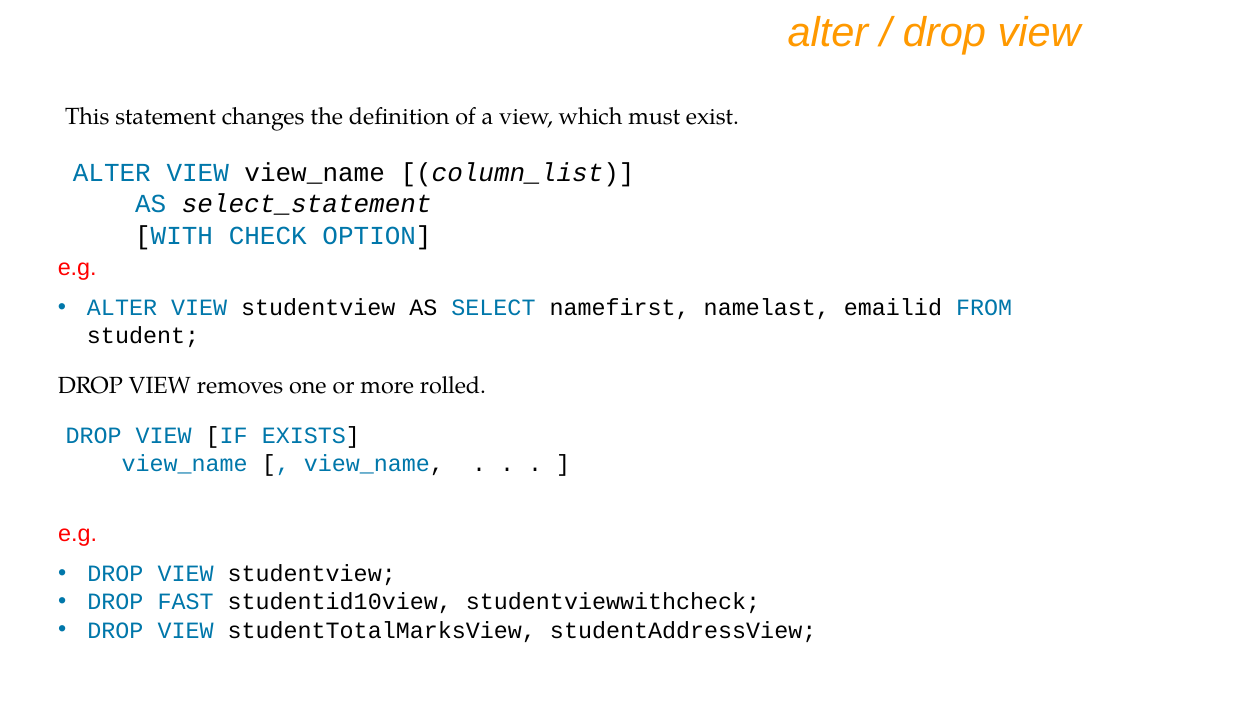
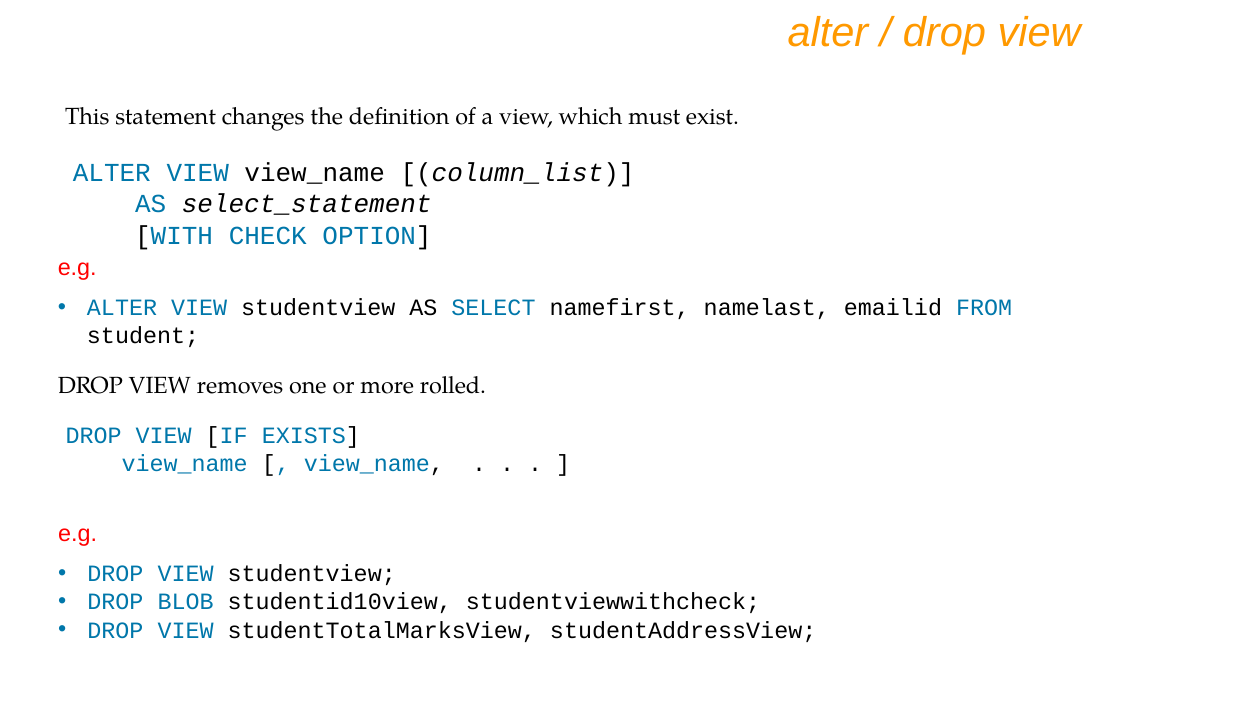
FAST: FAST -> BLOB
